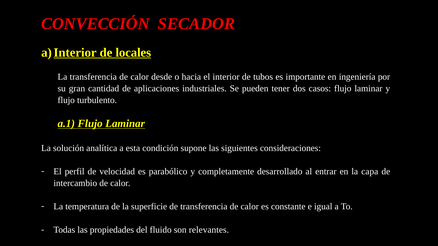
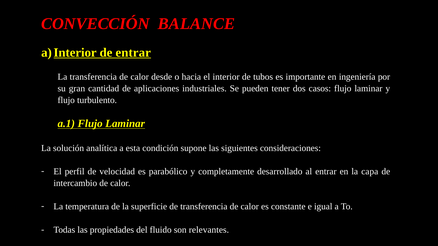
SECADOR: SECADOR -> BALANCE
de locales: locales -> entrar
